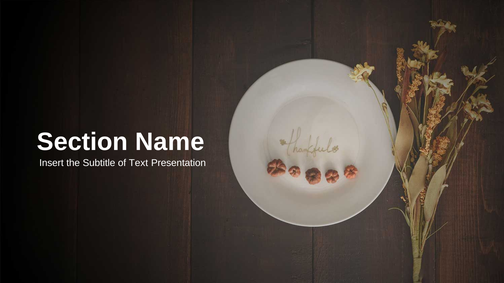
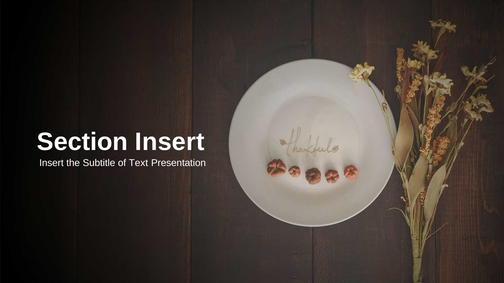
Section Name: Name -> Insert
